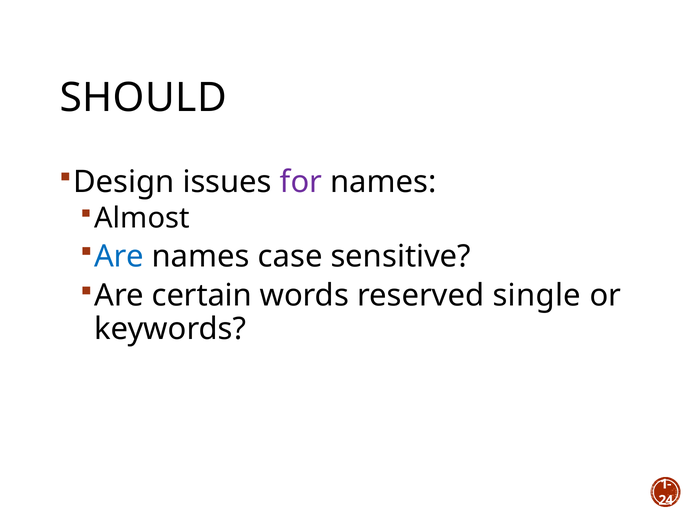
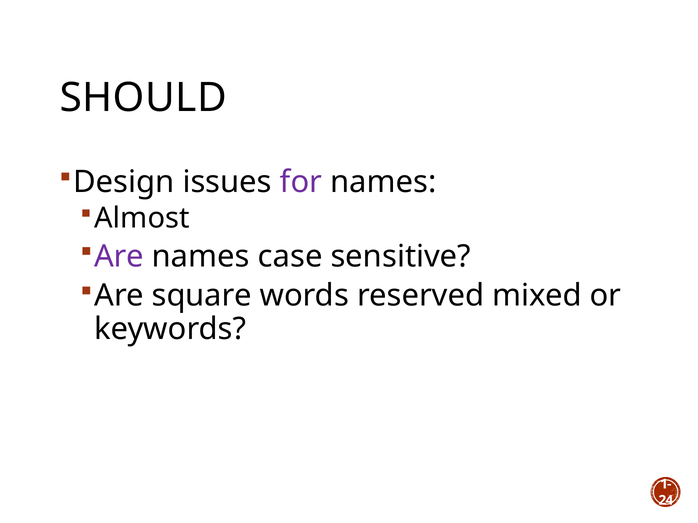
Are at (119, 257) colour: blue -> purple
certain: certain -> square
single: single -> mixed
